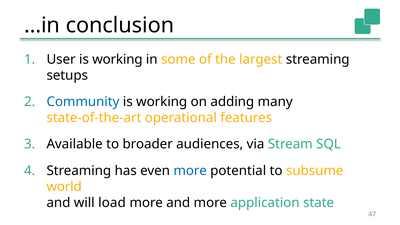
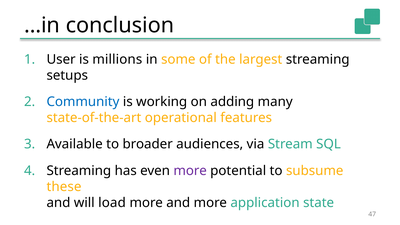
working at (117, 59): working -> millions
more at (190, 171) colour: blue -> purple
world: world -> these
